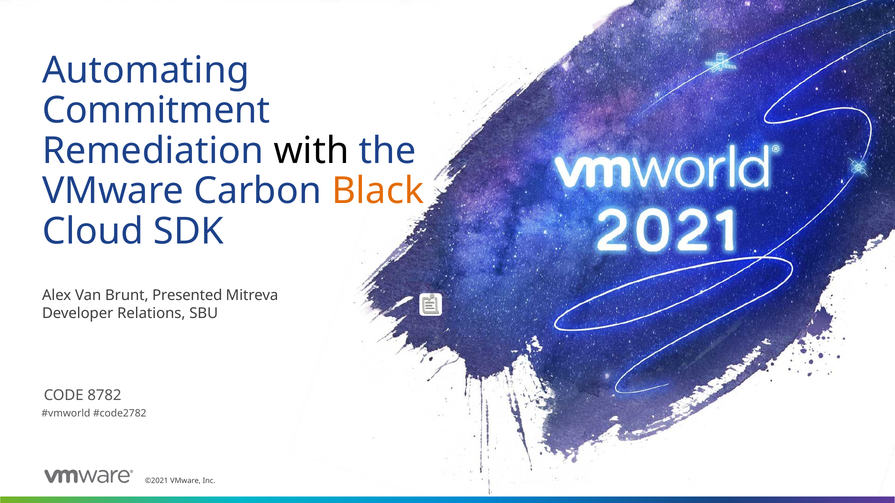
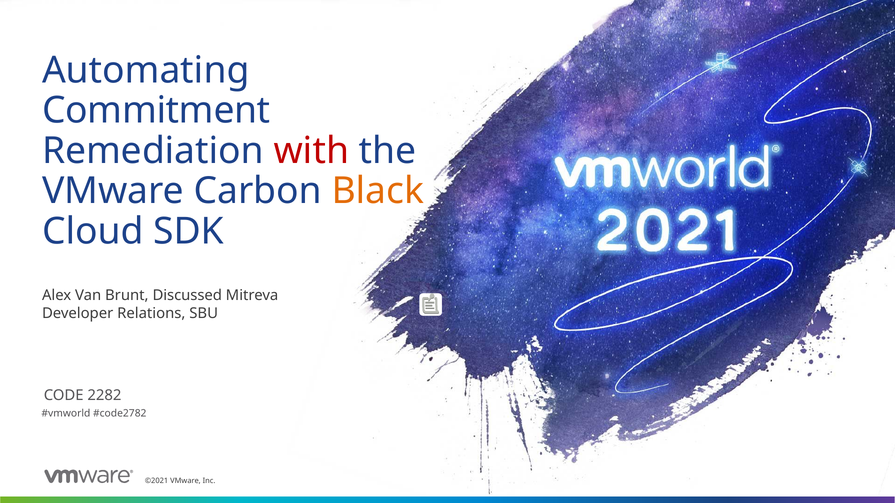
with colour: black -> red
Presented: Presented -> Discussed
8782: 8782 -> 2282
